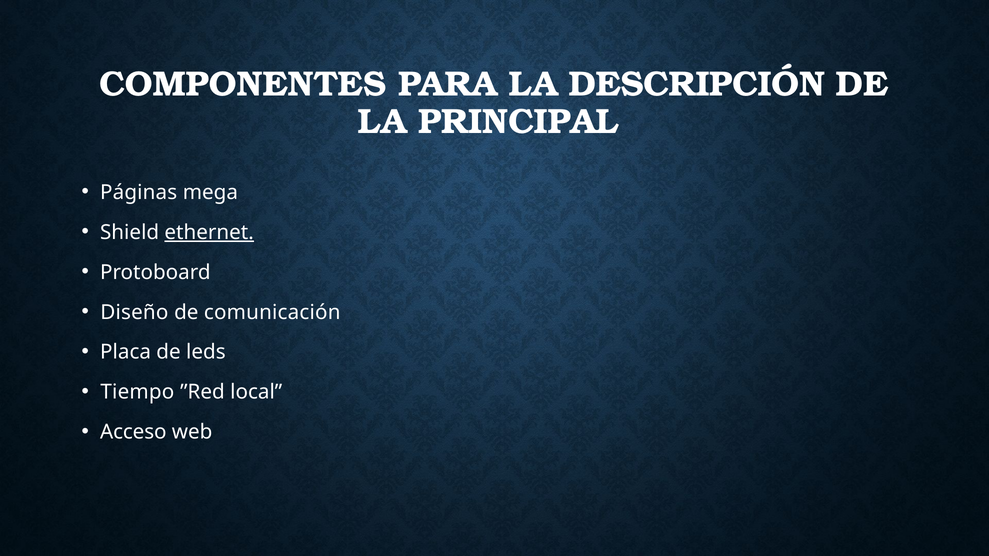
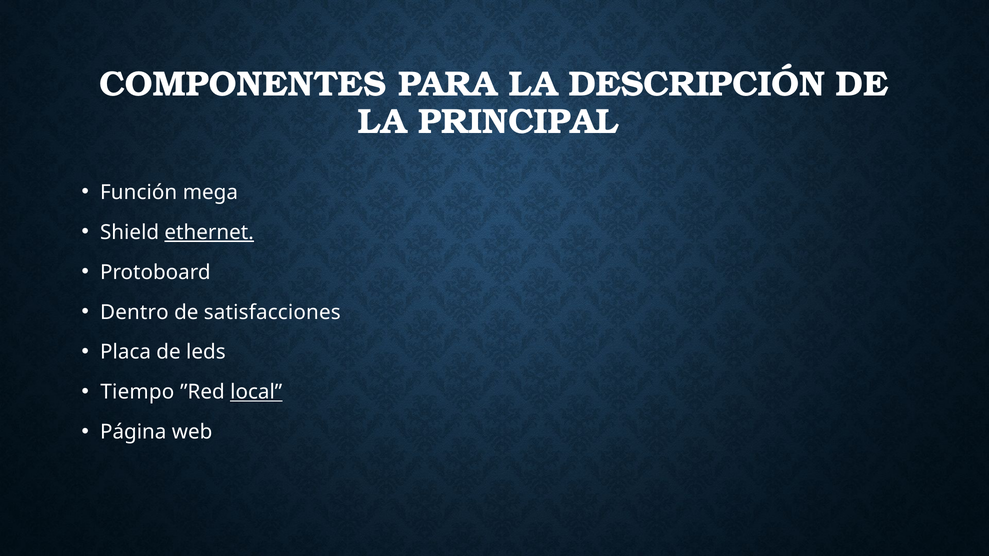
Páginas: Páginas -> Función
Diseño: Diseño -> Dentro
comunicación: comunicación -> satisfacciones
local underline: none -> present
Acceso: Acceso -> Página
